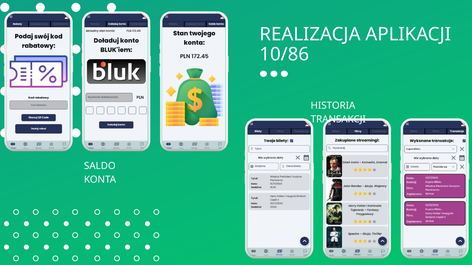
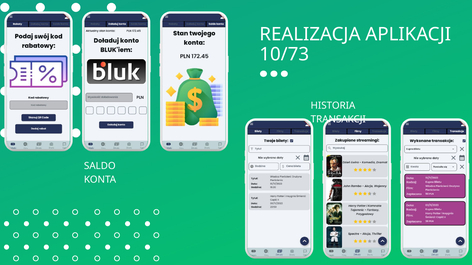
10/86: 10/86 -> 10/73
